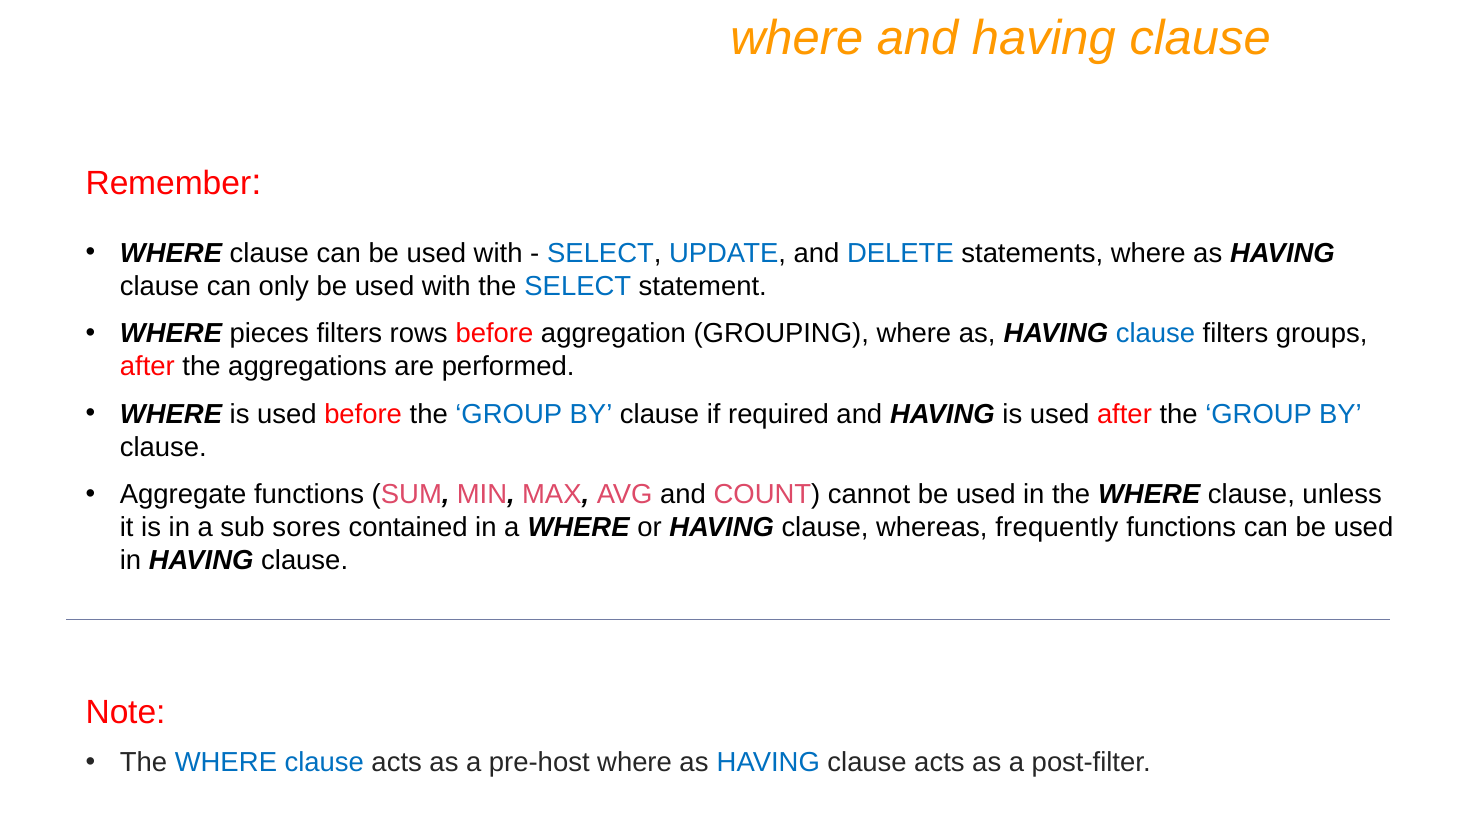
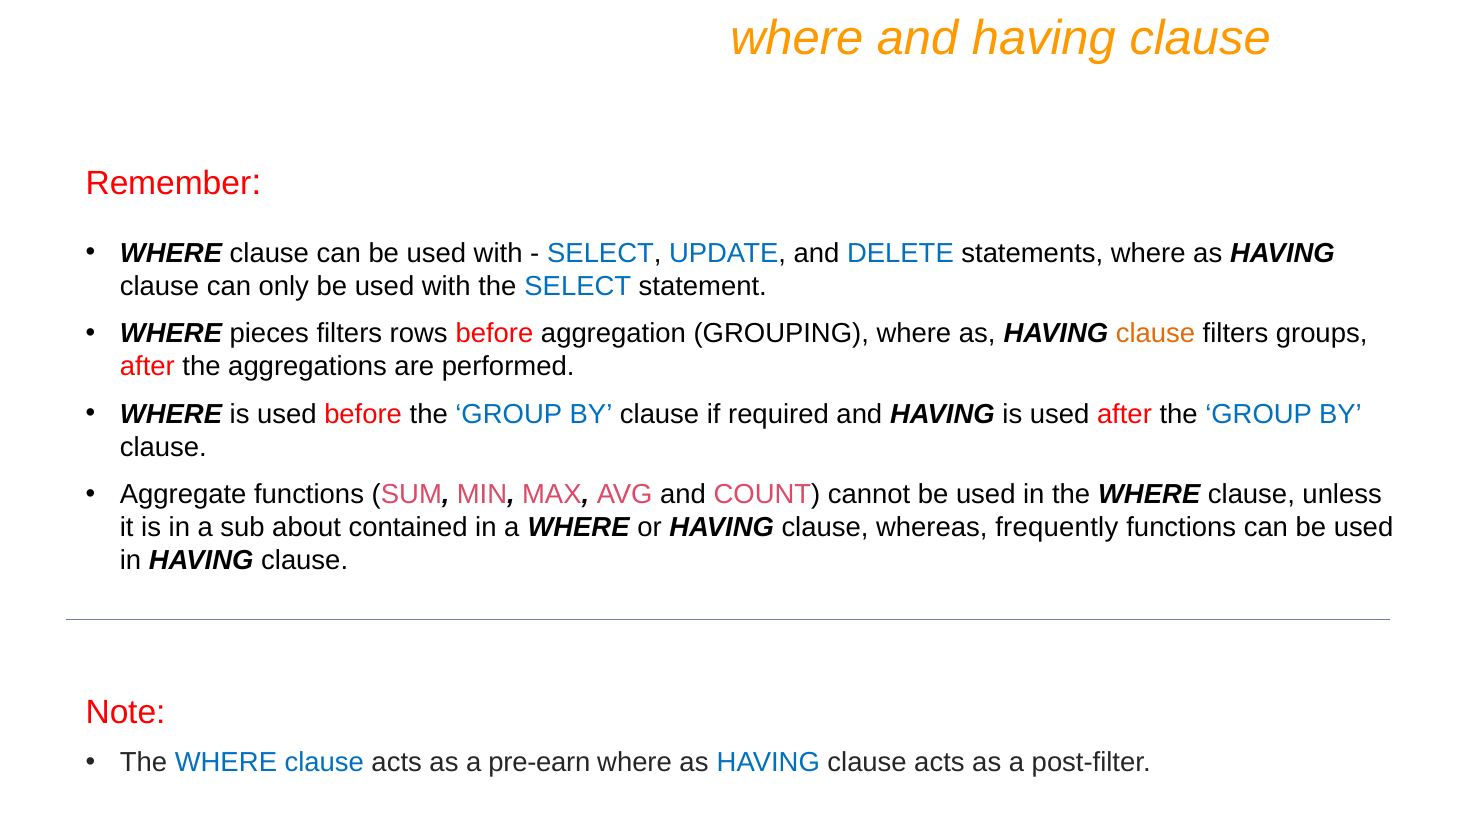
clause at (1155, 334) colour: blue -> orange
sores: sores -> about
pre-host: pre-host -> pre-earn
